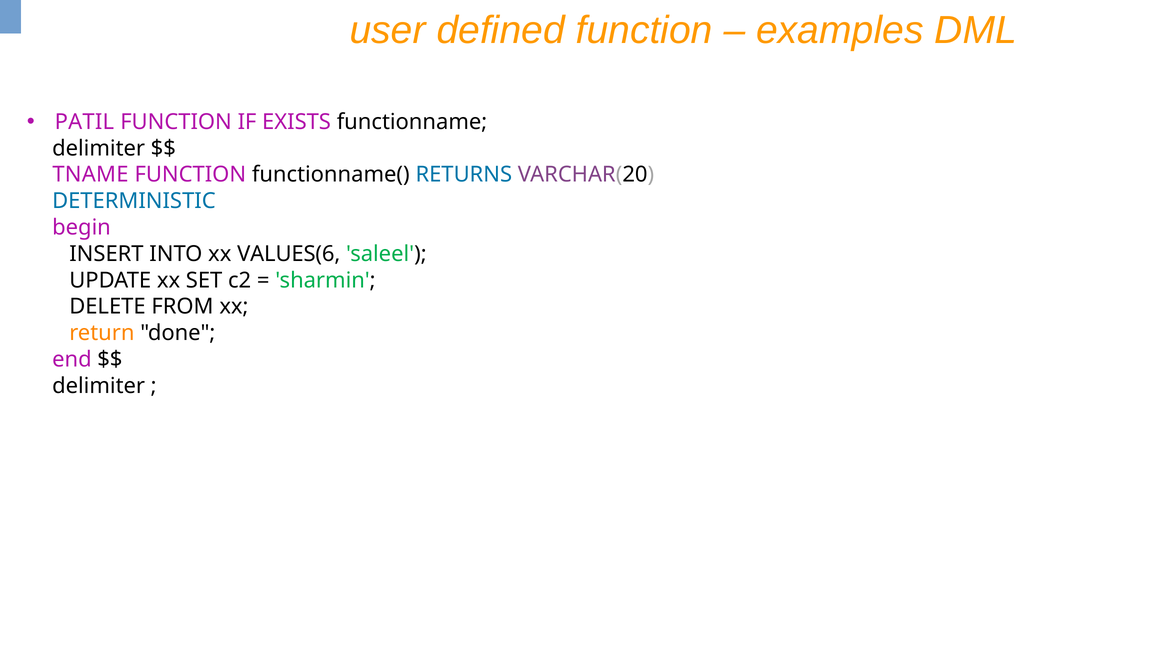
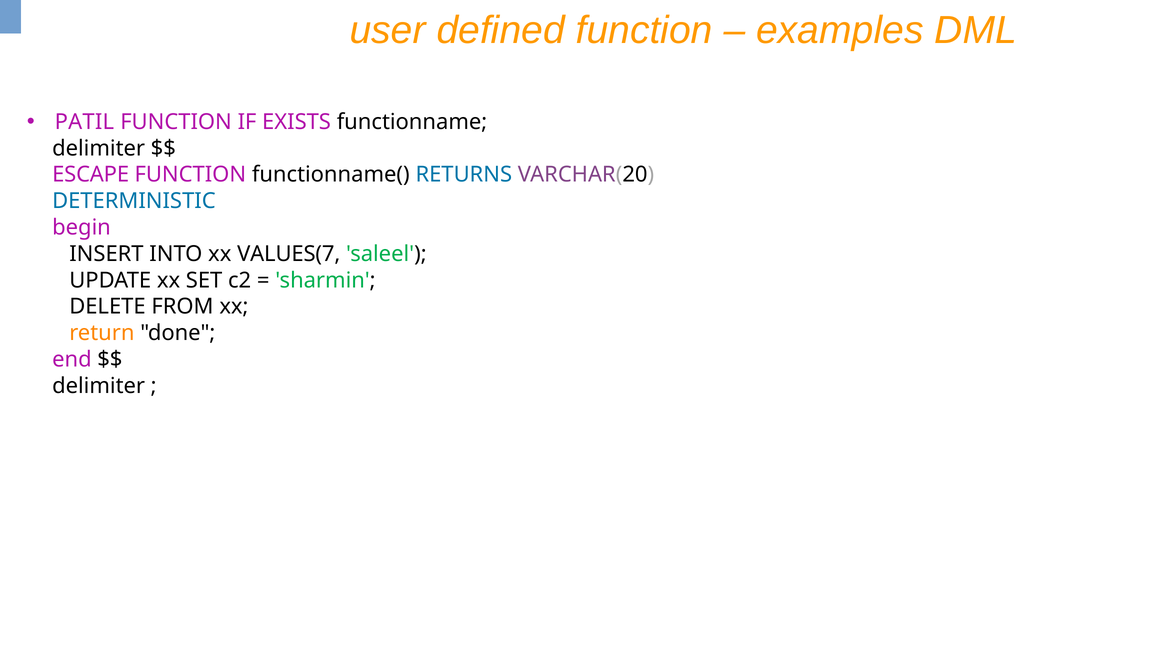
TNAME: TNAME -> ESCAPE
VALUES(6: VALUES(6 -> VALUES(7
